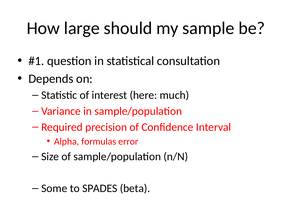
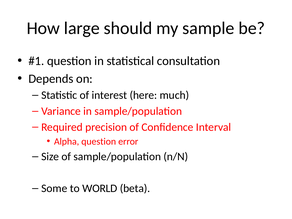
Alpha formulas: formulas -> question
SPADES: SPADES -> WORLD
